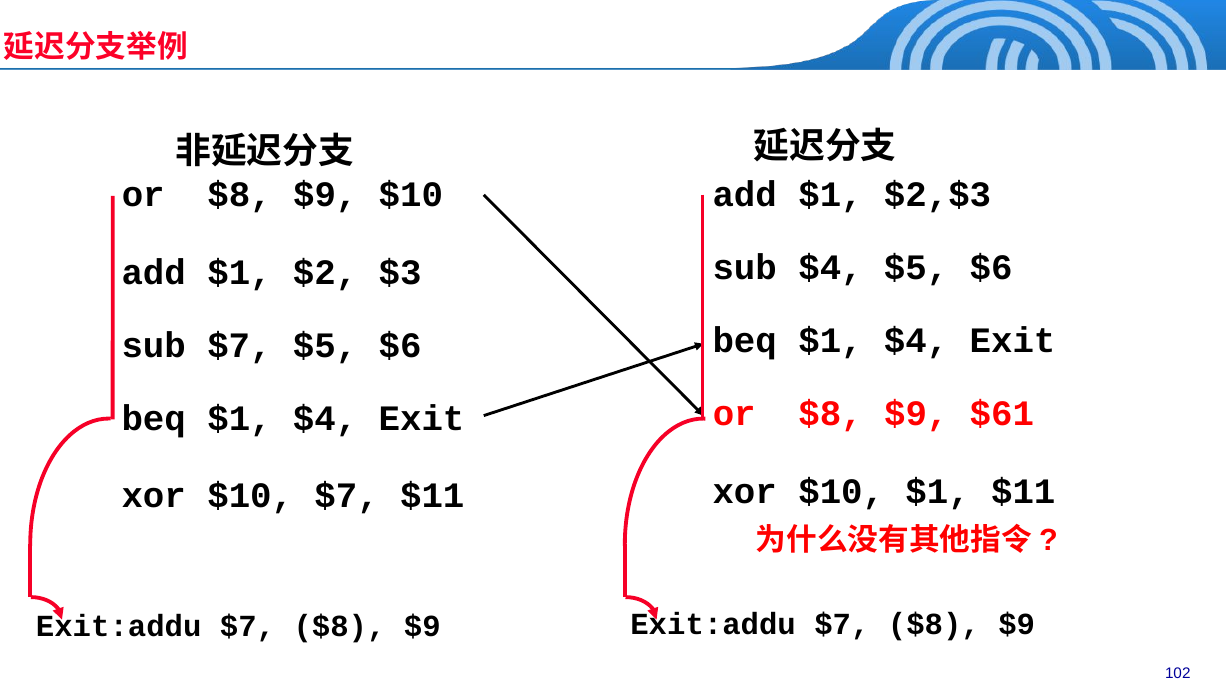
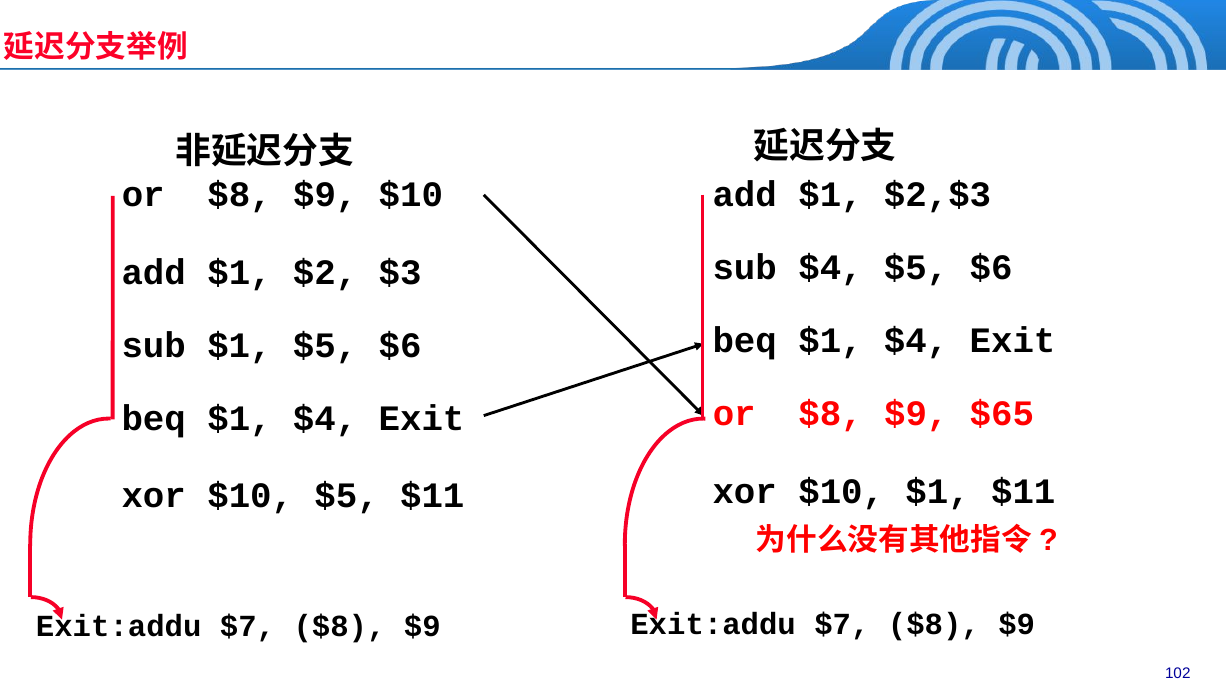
sub $7: $7 -> $1
$61: $61 -> $65
$10 $7: $7 -> $5
